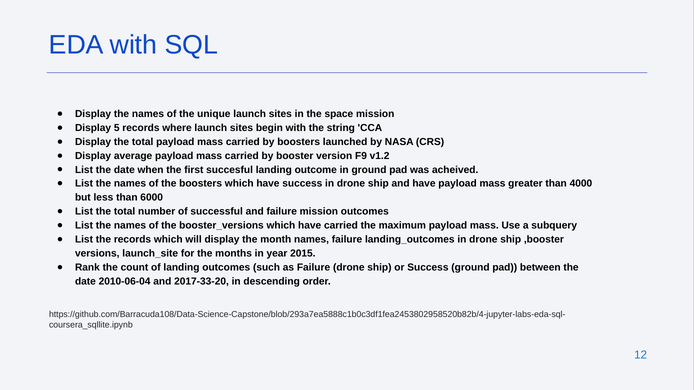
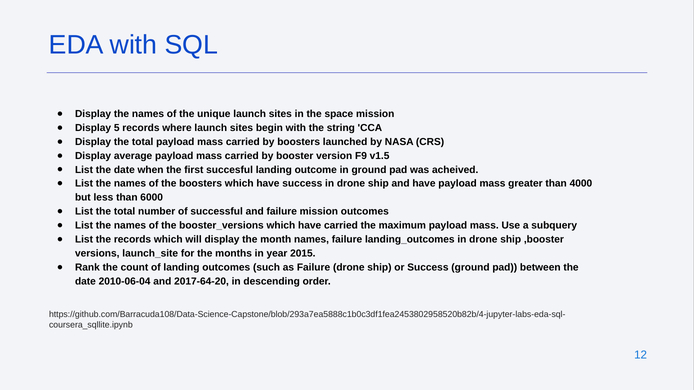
v1.2: v1.2 -> v1.5
2017-33-20: 2017-33-20 -> 2017-64-20
